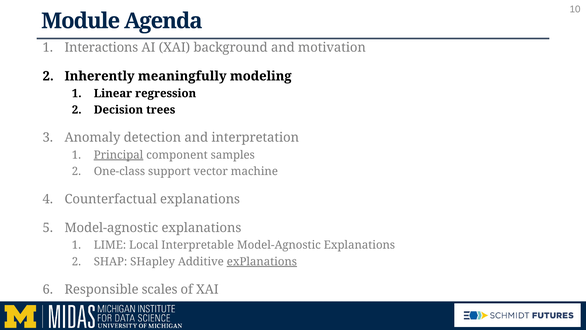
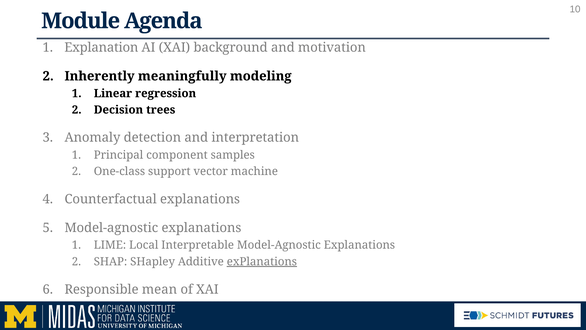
Interactions: Interactions -> Explanation
Principal underline: present -> none
scales: scales -> mean
